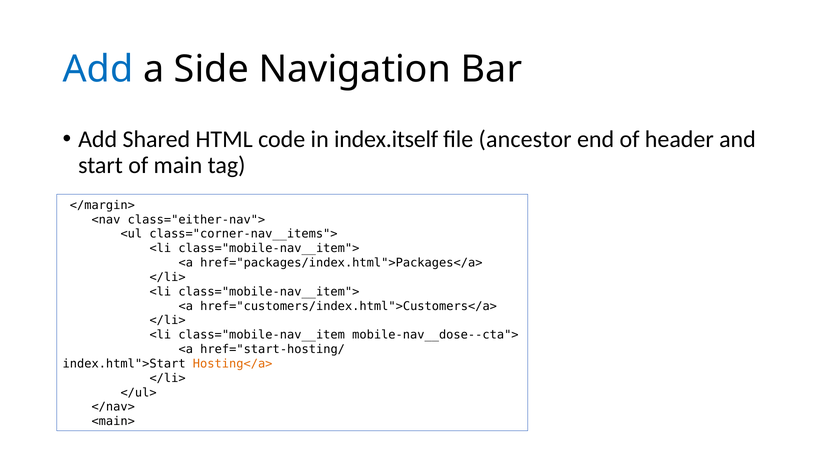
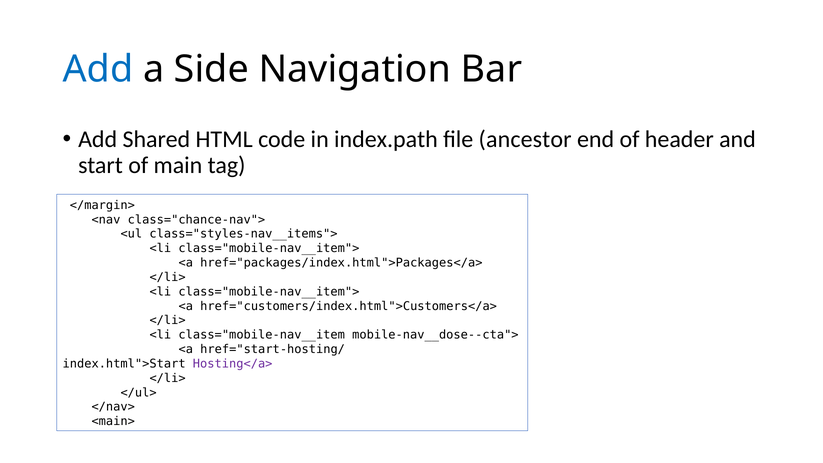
index.itself: index.itself -> index.path
class="either-nav">: class="either-nav"> -> class="chance-nav">
class="corner-nav__items">: class="corner-nav__items"> -> class="styles-nav__items">
Hosting</a> colour: orange -> purple
